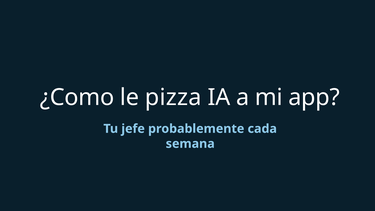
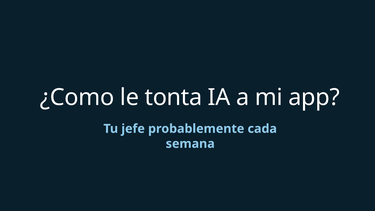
pizza: pizza -> tonta
